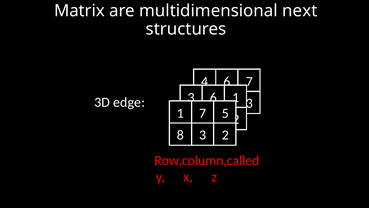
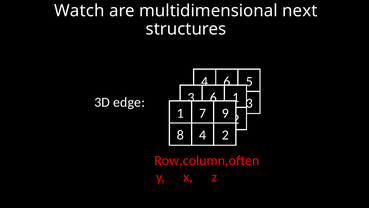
Matrix: Matrix -> Watch
7 at (249, 81): 7 -> 5
7 5: 5 -> 9
8 3: 3 -> 4
Row,column,called: Row,column,called -> Row,column,often
